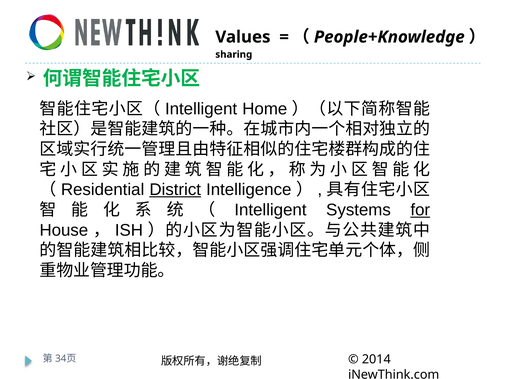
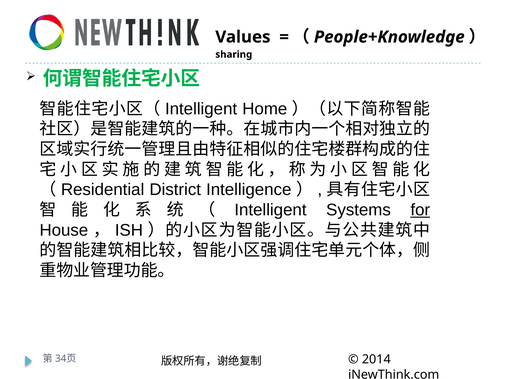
District underline: present -> none
